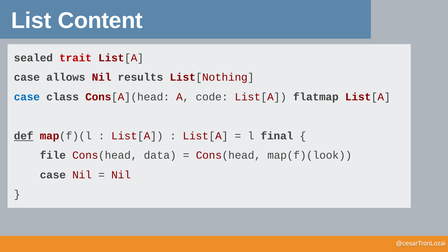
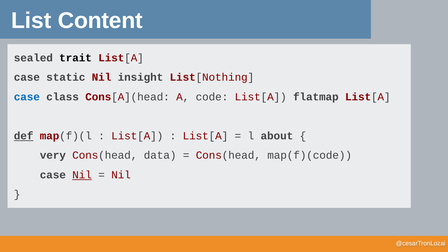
trait colour: red -> black
allows: allows -> static
results: results -> insight
final: final -> about
file: file -> very
map(f)(look: map(f)(look -> map(f)(code
Nil at (82, 175) underline: none -> present
